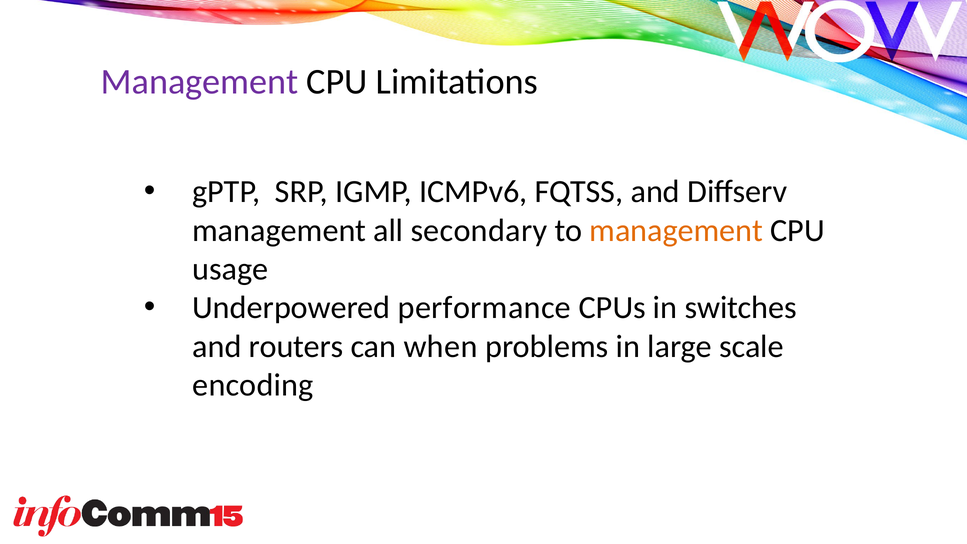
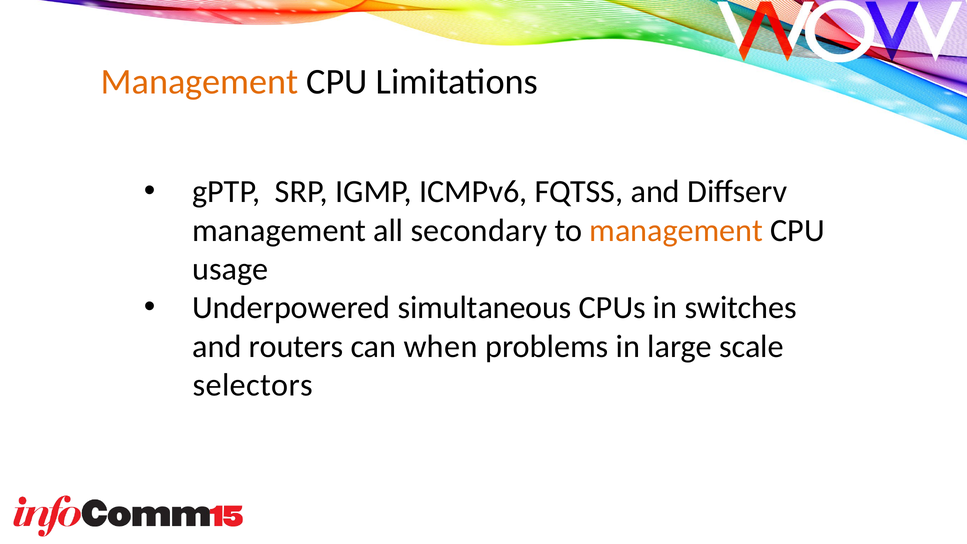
Management at (199, 82) colour: purple -> orange
performance: performance -> simultaneous
encoding: encoding -> selectors
